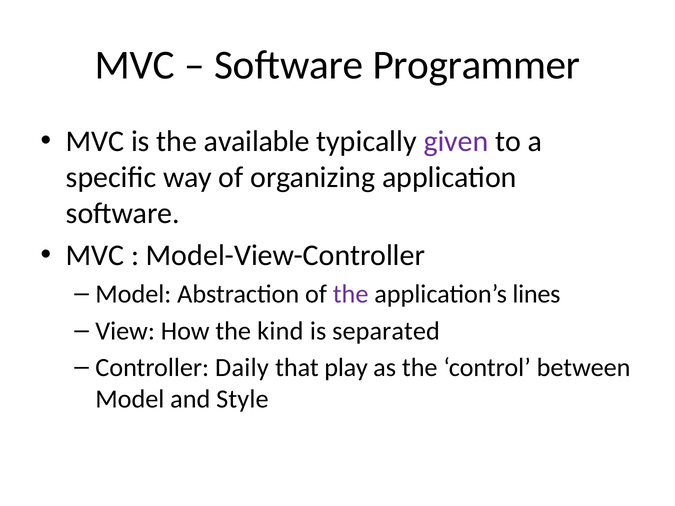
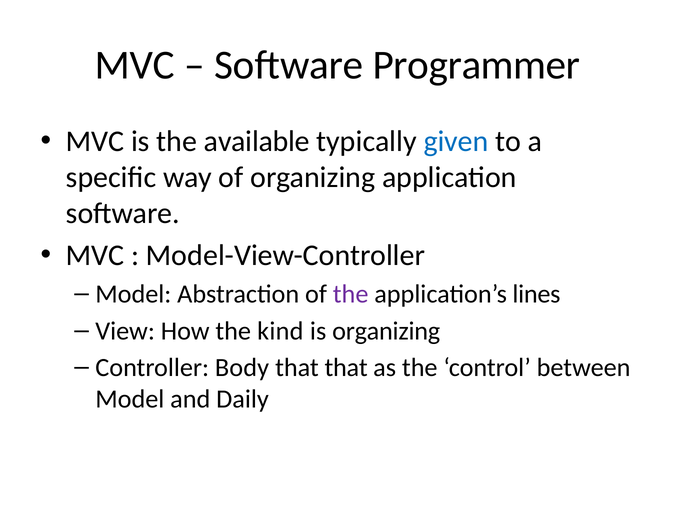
given colour: purple -> blue
is separated: separated -> organizing
Daily: Daily -> Body
that play: play -> that
Style: Style -> Daily
